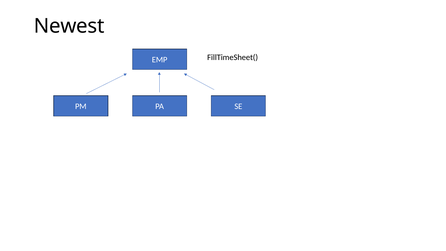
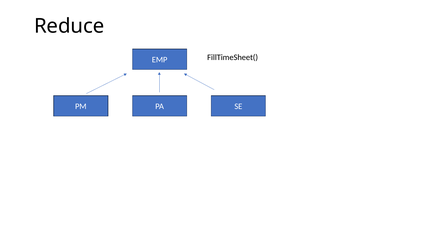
Newest: Newest -> Reduce
